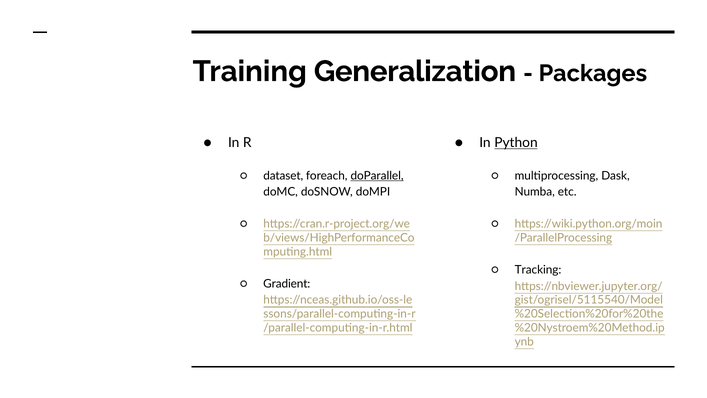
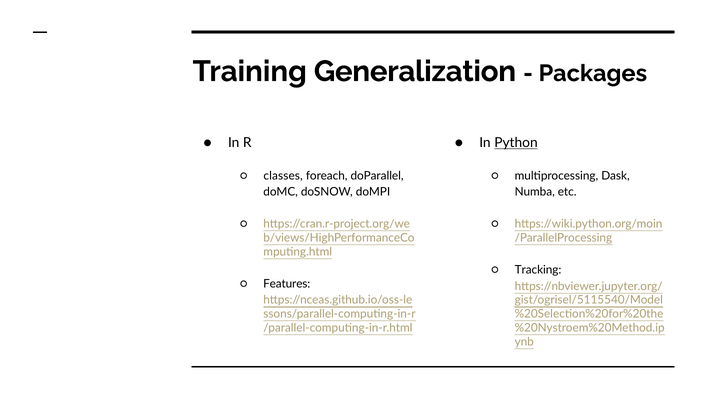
dataset: dataset -> classes
doParallel underline: present -> none
Gradient: Gradient -> Features
